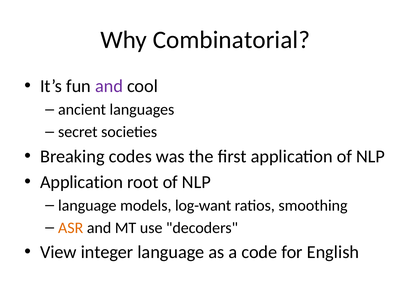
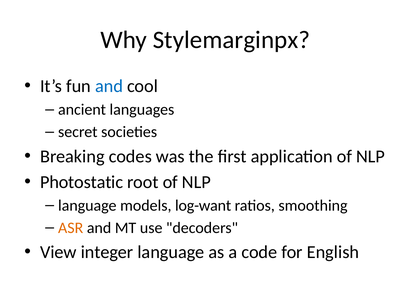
Combinatorial: Combinatorial -> Stylemarginpx
and at (109, 86) colour: purple -> blue
Application at (82, 182): Application -> Photostatic
